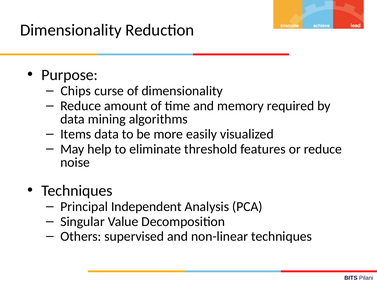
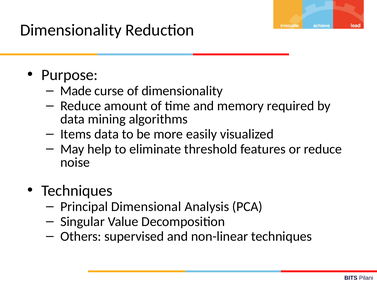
Chips: Chips -> Made
Independent: Independent -> Dimensional
